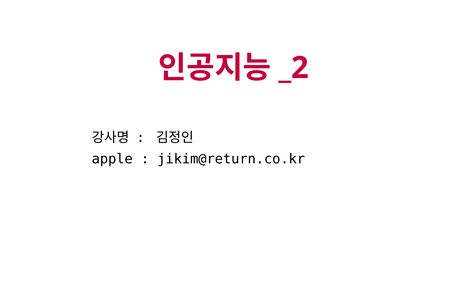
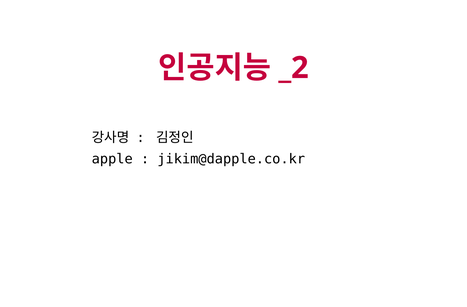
jikim@return.co.kr: jikim@return.co.kr -> jikim@dapple.co.kr
